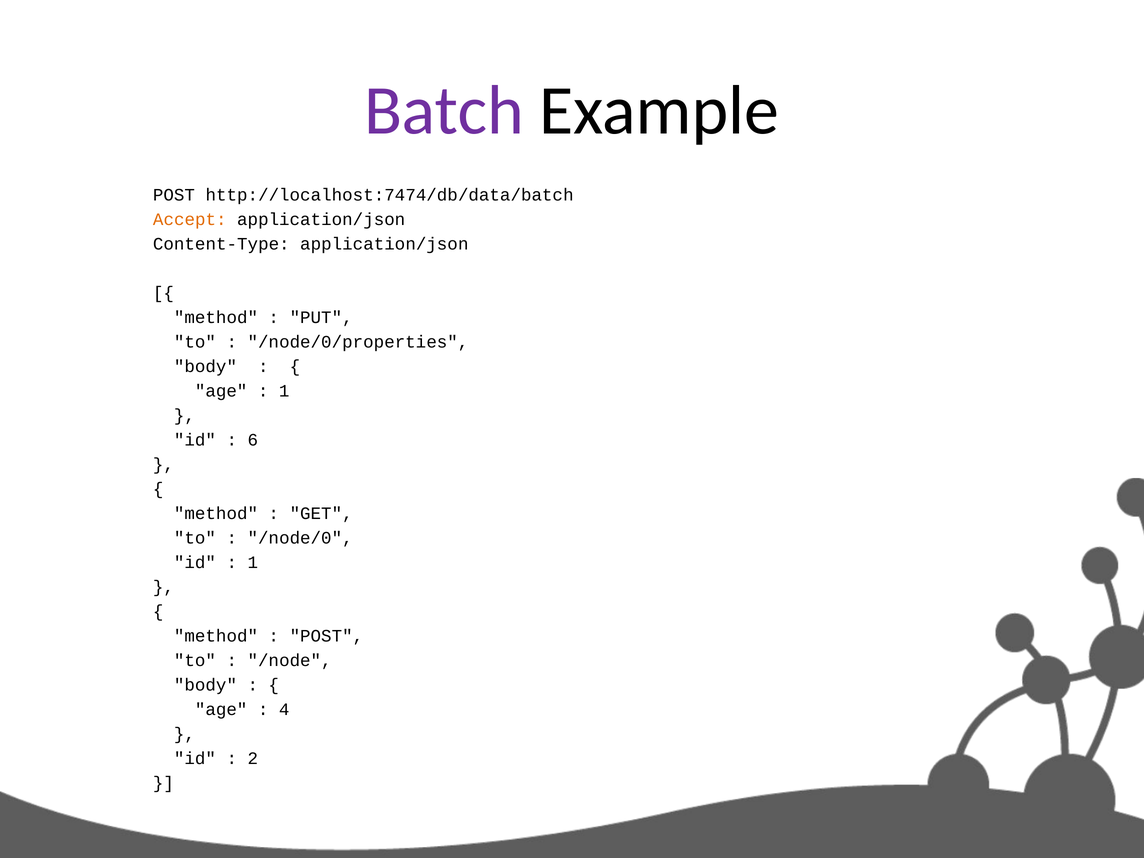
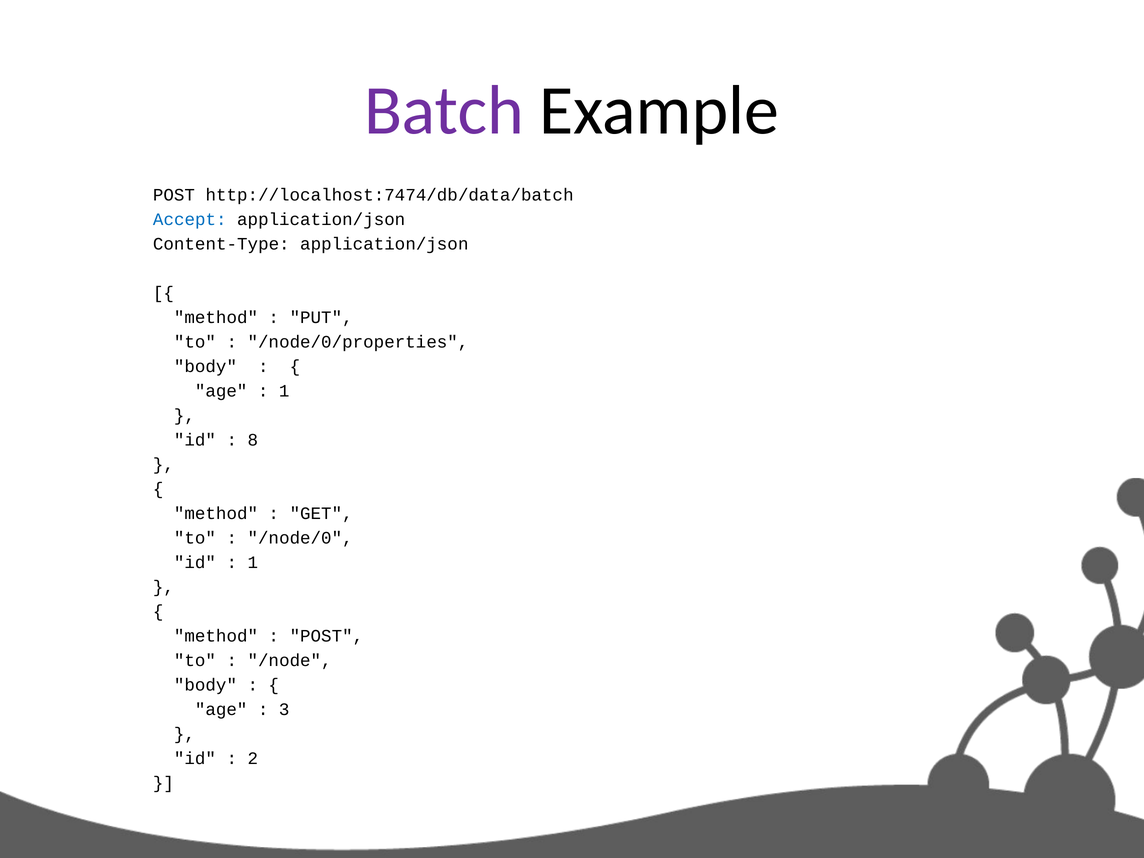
Accept colour: orange -> blue
6: 6 -> 8
4: 4 -> 3
